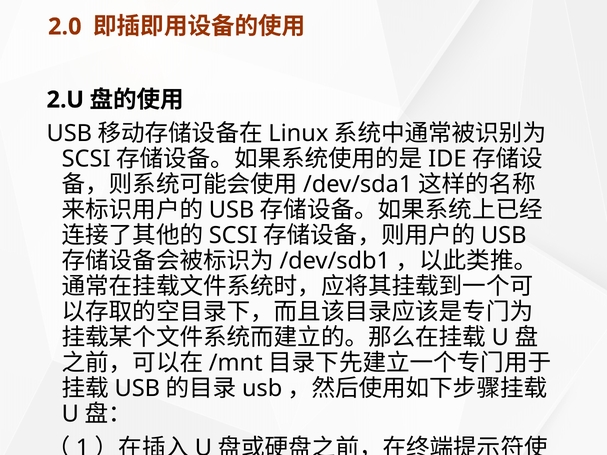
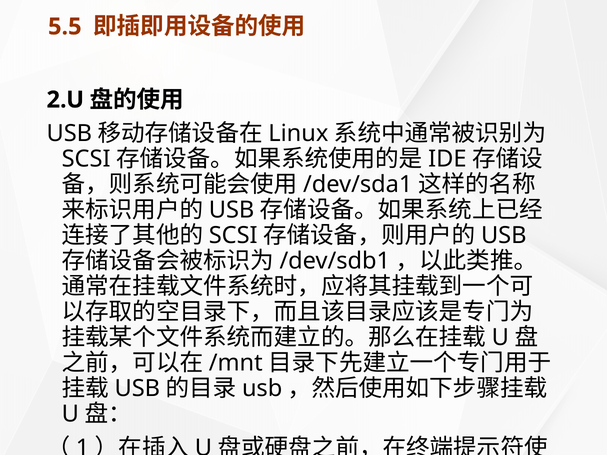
2.0: 2.0 -> 5.5
